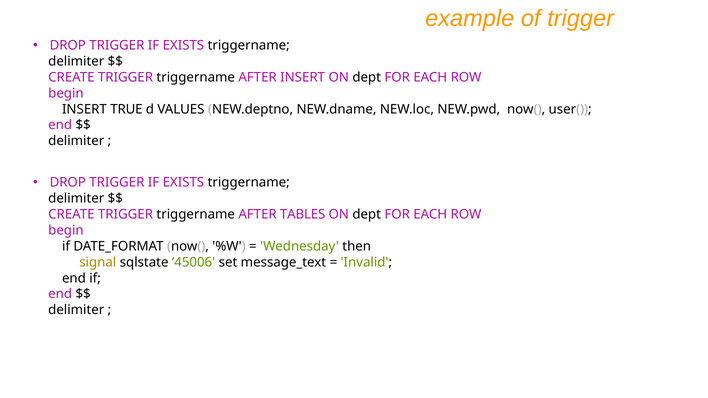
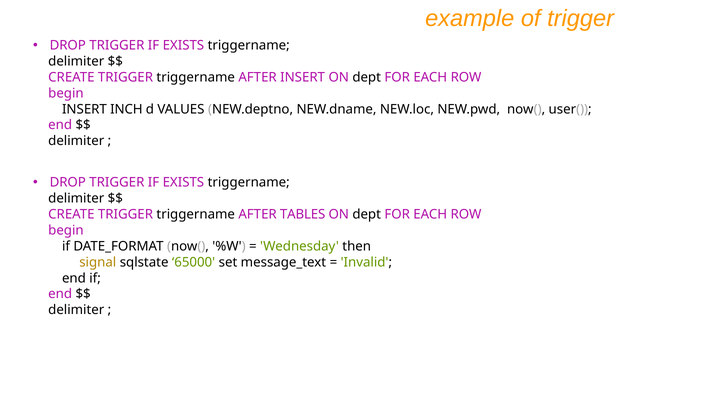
TRUE: TRUE -> INCH
45006: 45006 -> 65000
